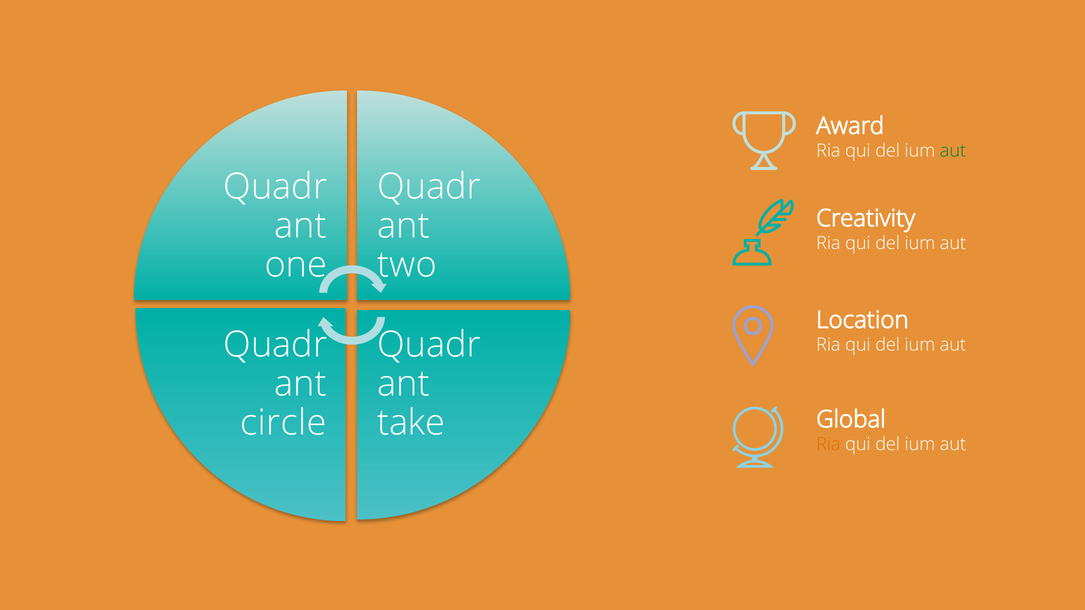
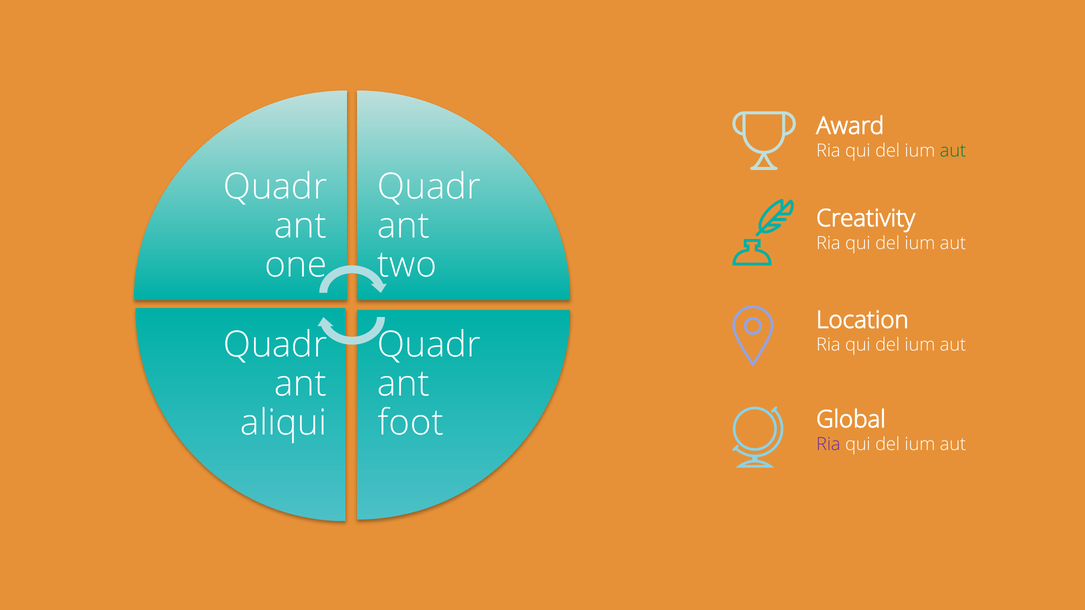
circle: circle -> aliqui
take: take -> foot
Ria at (828, 444) colour: orange -> purple
